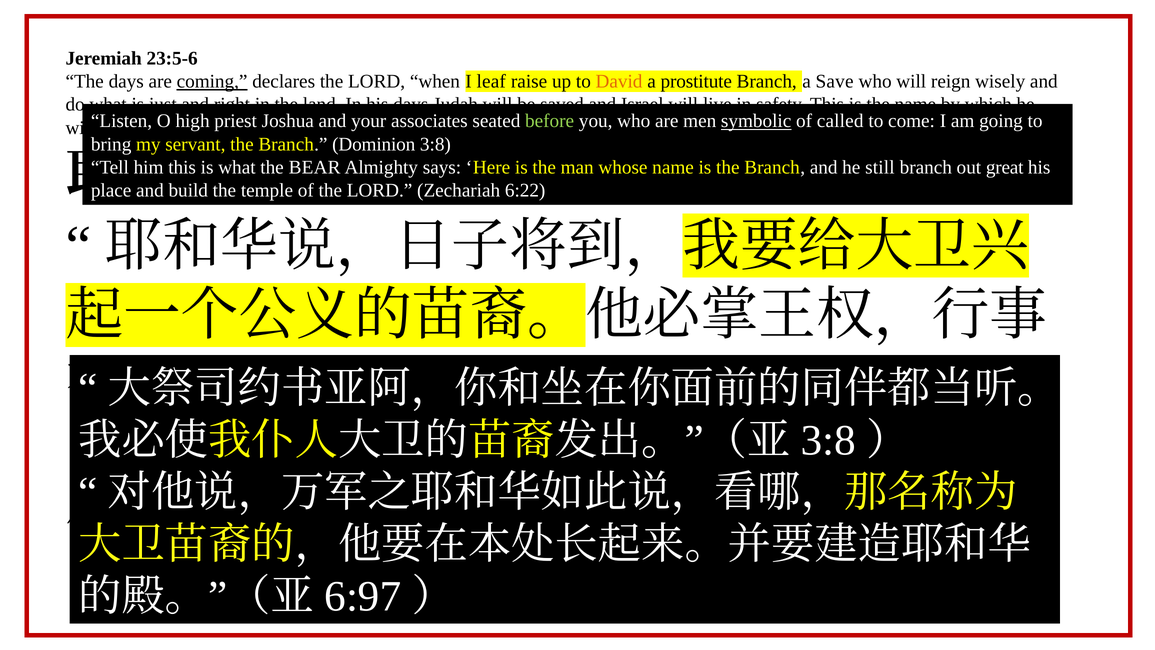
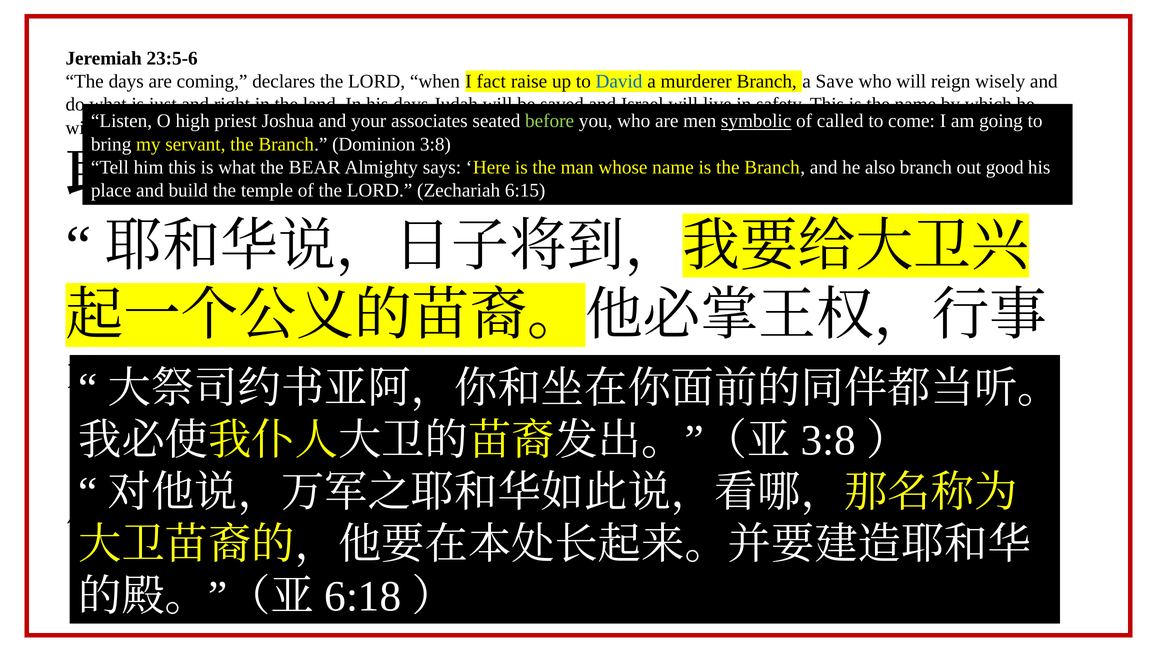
coming underline: present -> none
leaf: leaf -> fact
David colour: orange -> blue
prostitute: prostitute -> murderer
still: still -> also
great: great -> good
6:22: 6:22 -> 6:15
6:97: 6:97 -> 6:18
